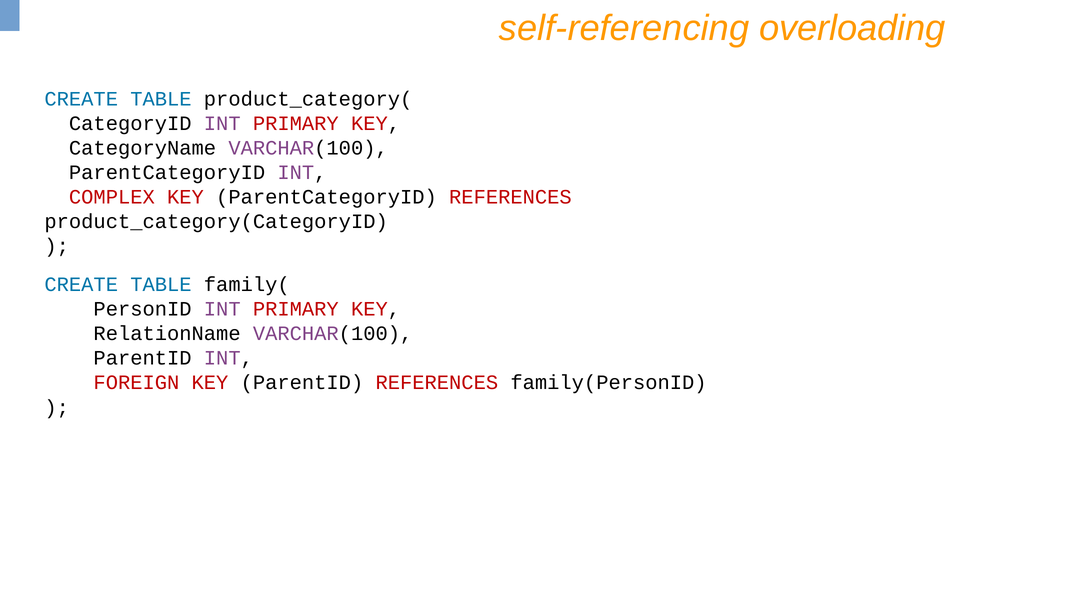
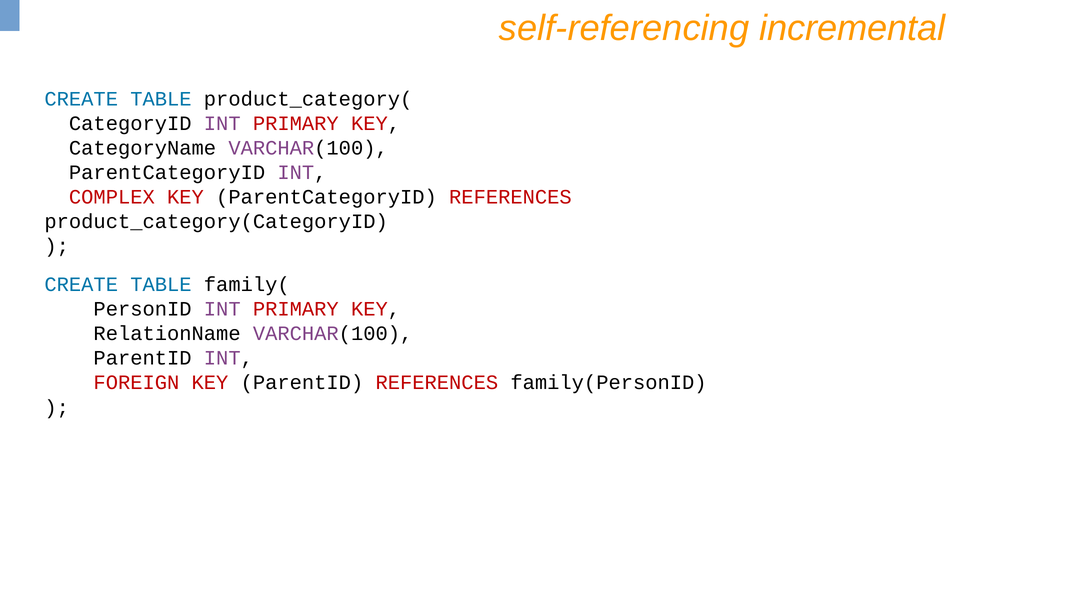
overloading: overloading -> incremental
